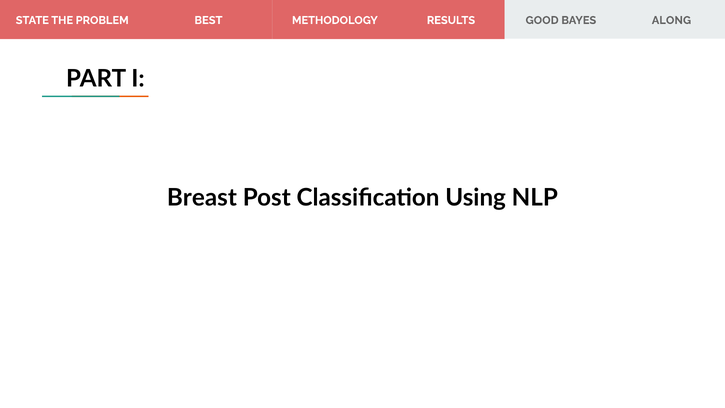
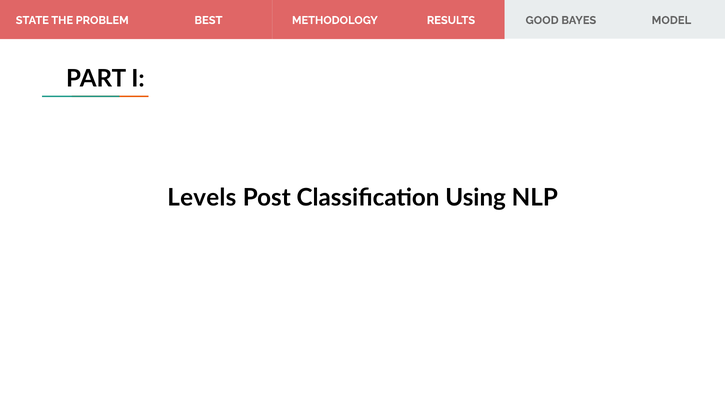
ALONG: ALONG -> MODEL
Breast: Breast -> Levels
